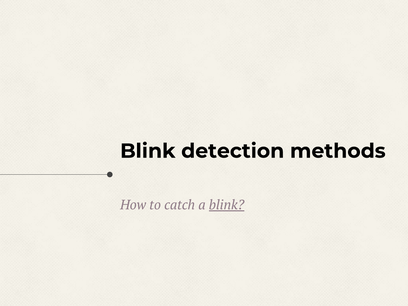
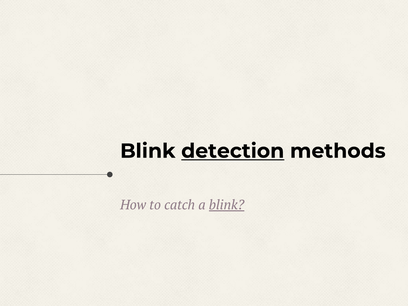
detection underline: none -> present
